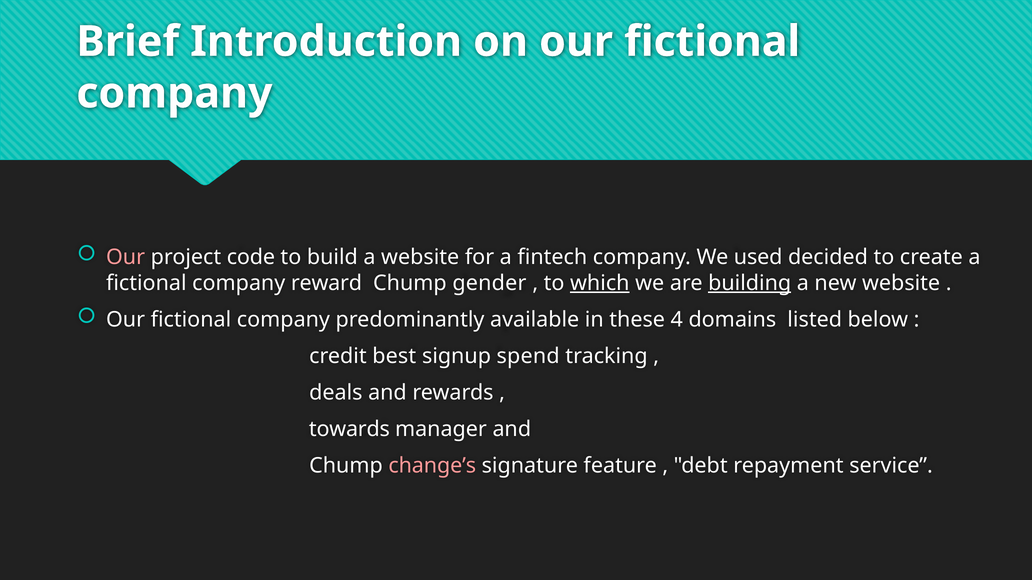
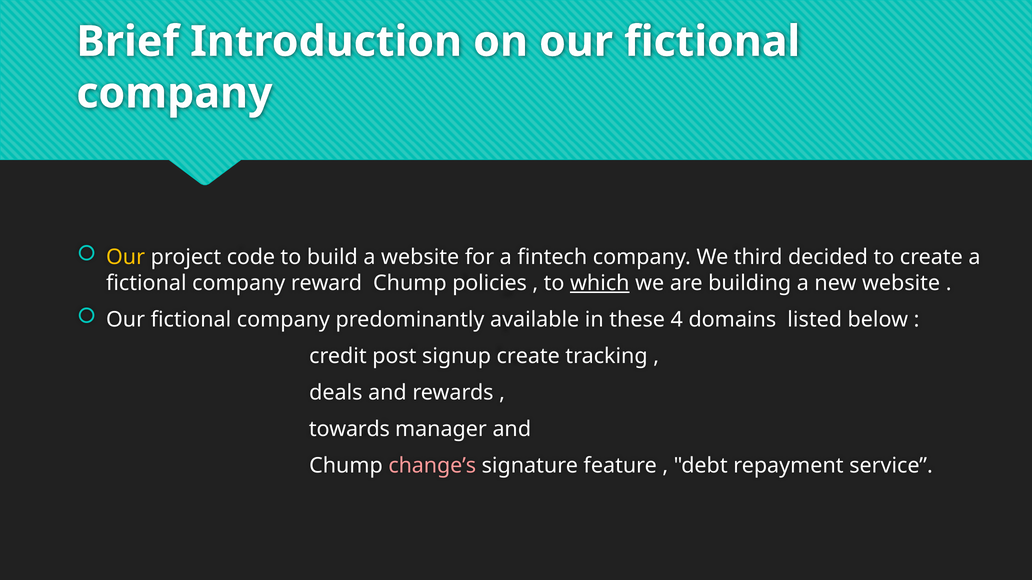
Our at (126, 257) colour: pink -> yellow
used: used -> third
gender: gender -> policies
building underline: present -> none
best: best -> post
signup spend: spend -> create
